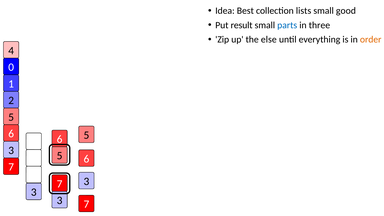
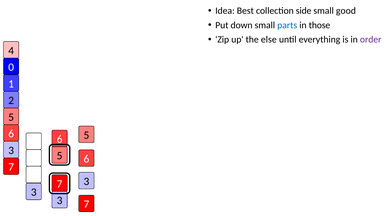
lists: lists -> side
result: result -> down
three: three -> those
order colour: orange -> purple
